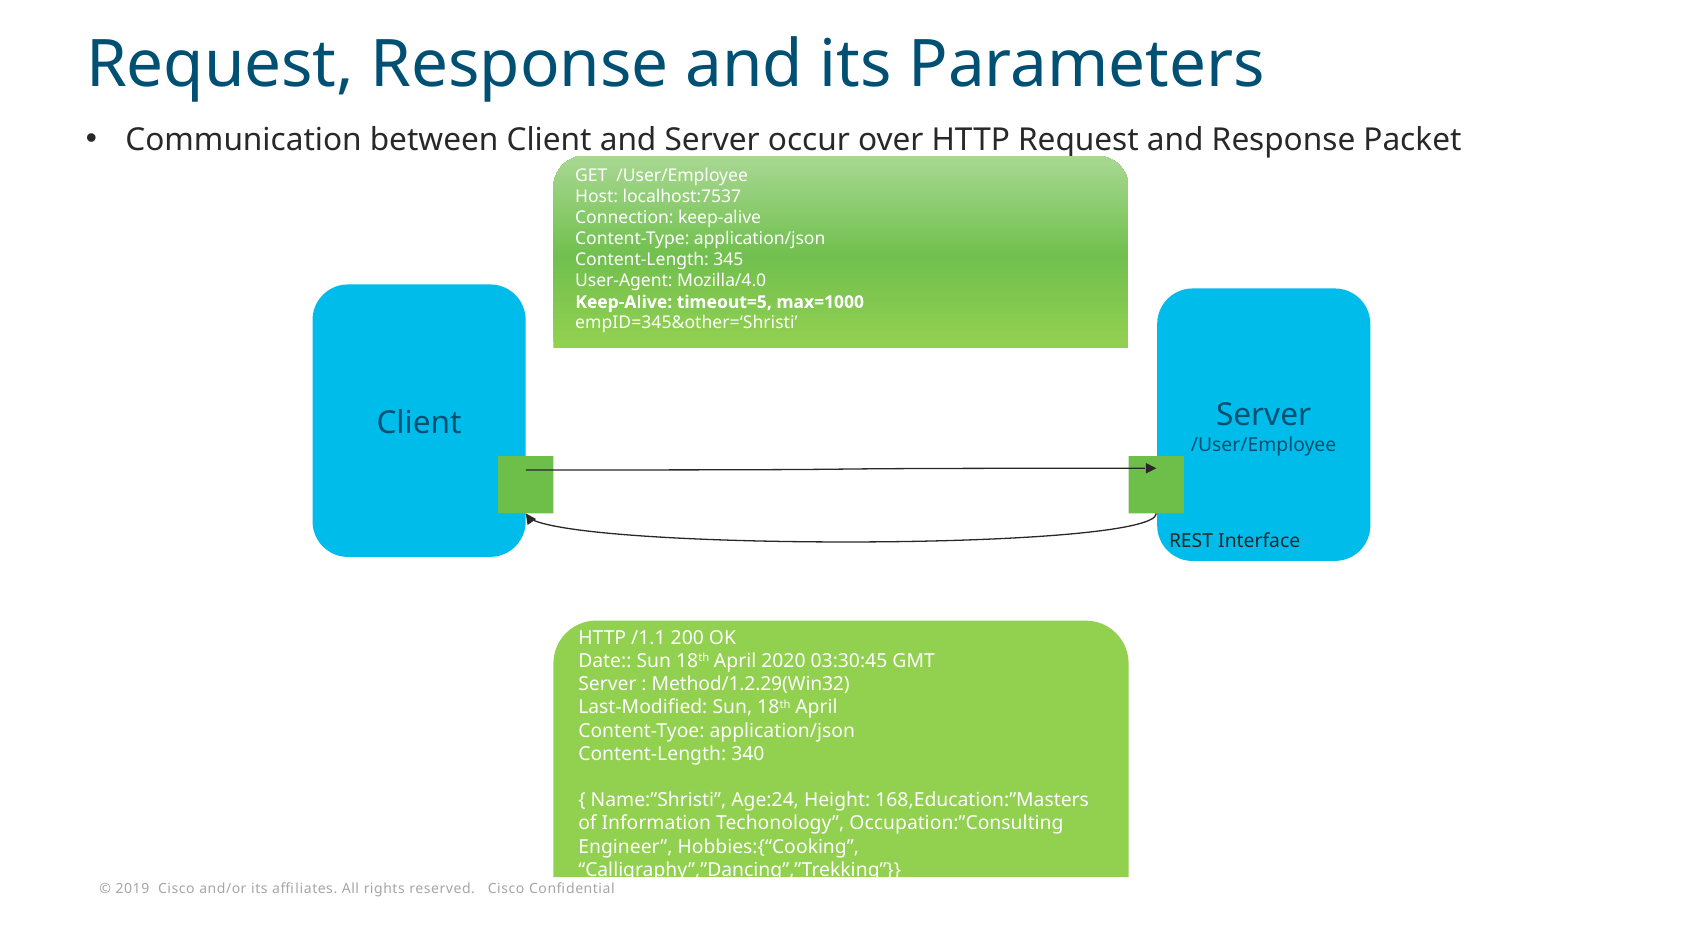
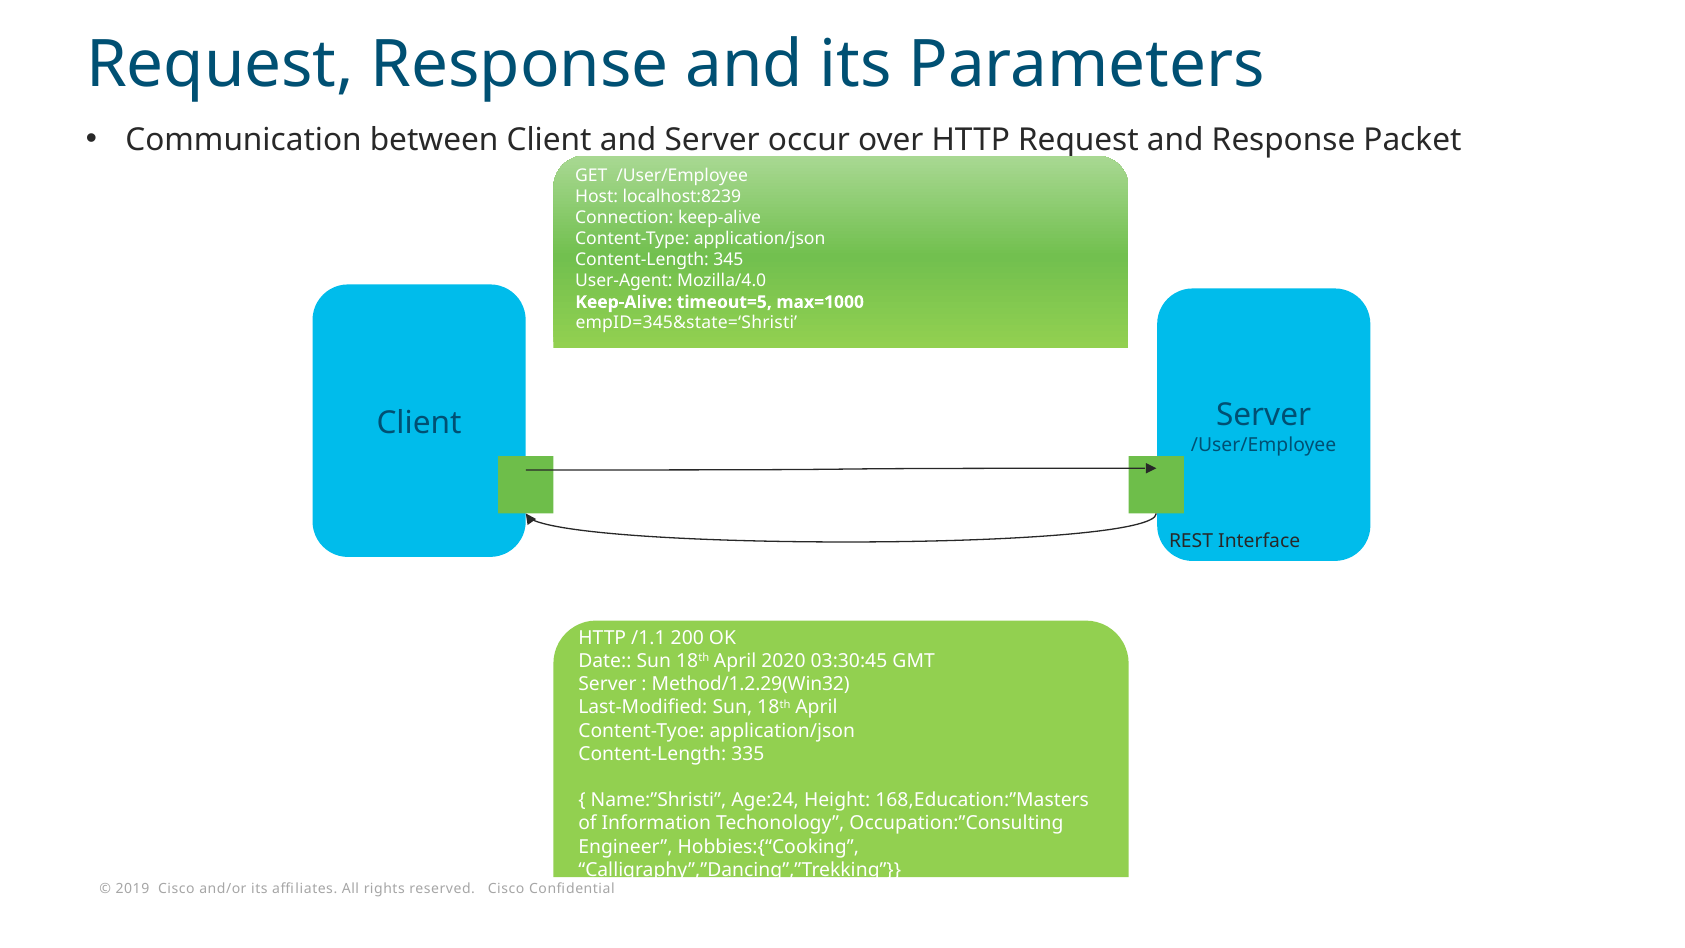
localhost:7537: localhost:7537 -> localhost:8239
empID=345&other=‘Shristi: empID=345&other=‘Shristi -> empID=345&state=‘Shristi
340: 340 -> 335
